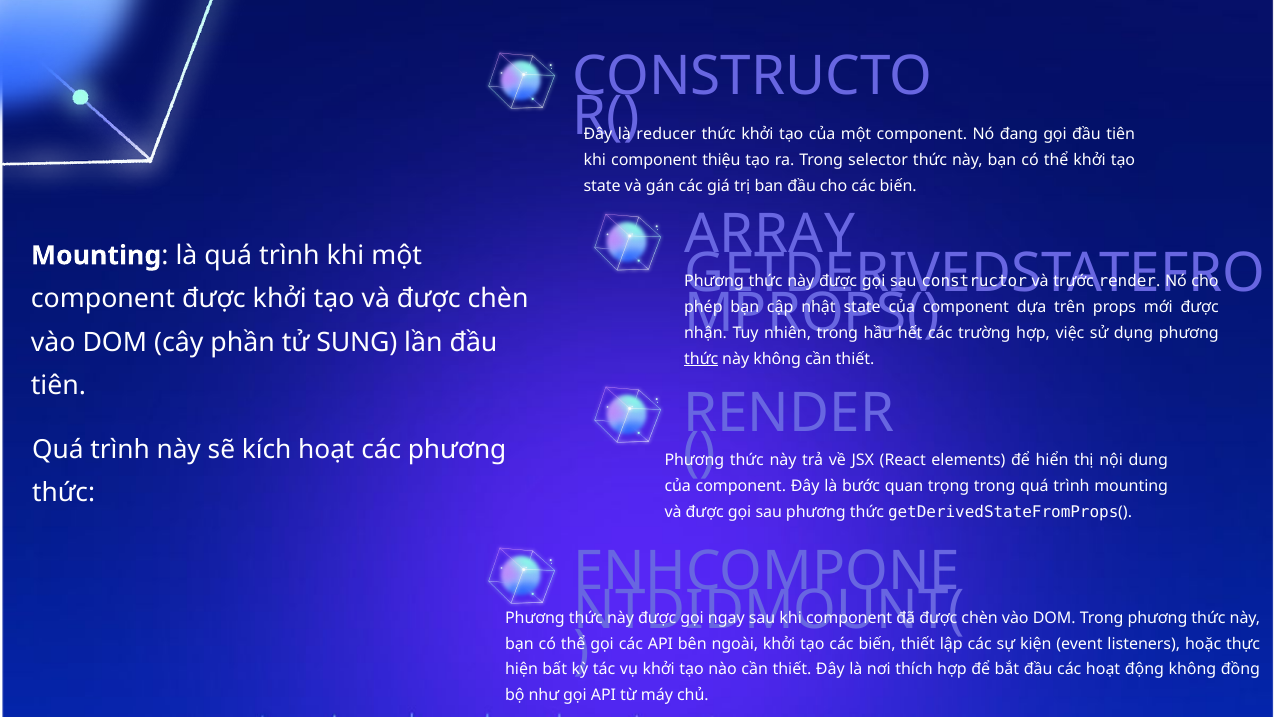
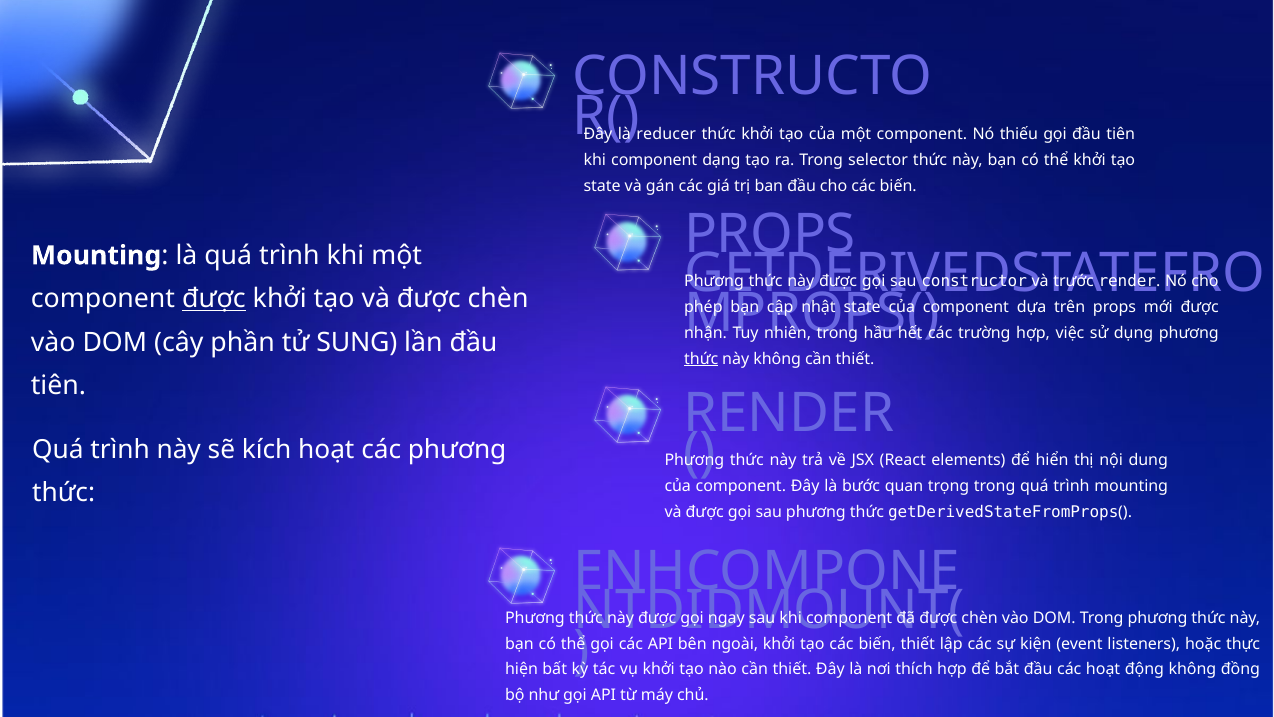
đang: đang -> thiếu
thiệu: thiệu -> dạng
ARRAY at (770, 234): ARRAY -> PROPS
được at (214, 299) underline: none -> present
